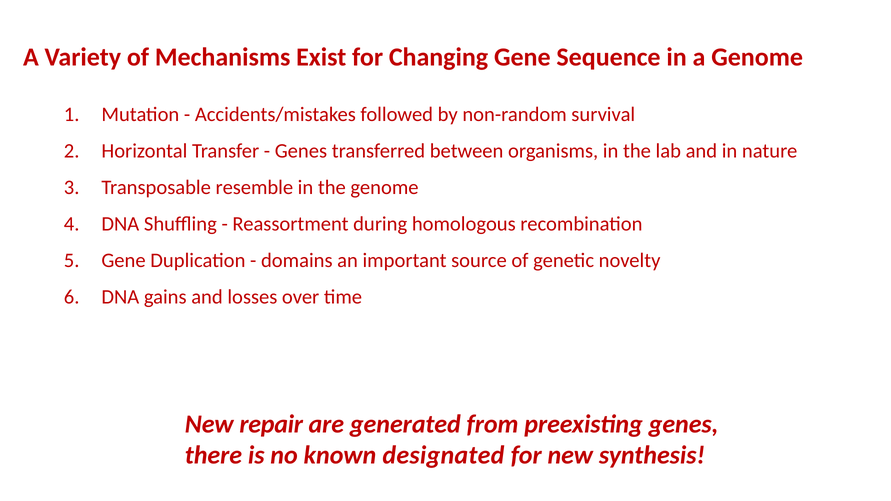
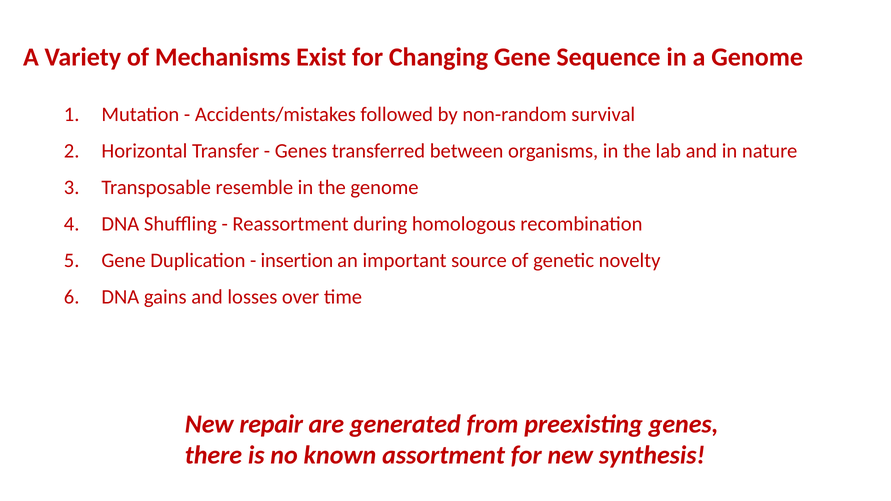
domains: domains -> insertion
designated: designated -> assortment
